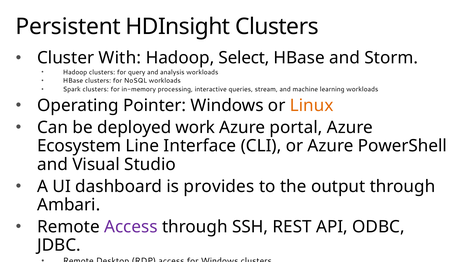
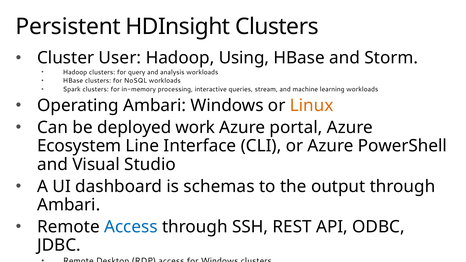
With: With -> User
Select: Select -> Using
Operating Pointer: Pointer -> Ambari
provides: provides -> schemas
Access at (131, 227) colour: purple -> blue
